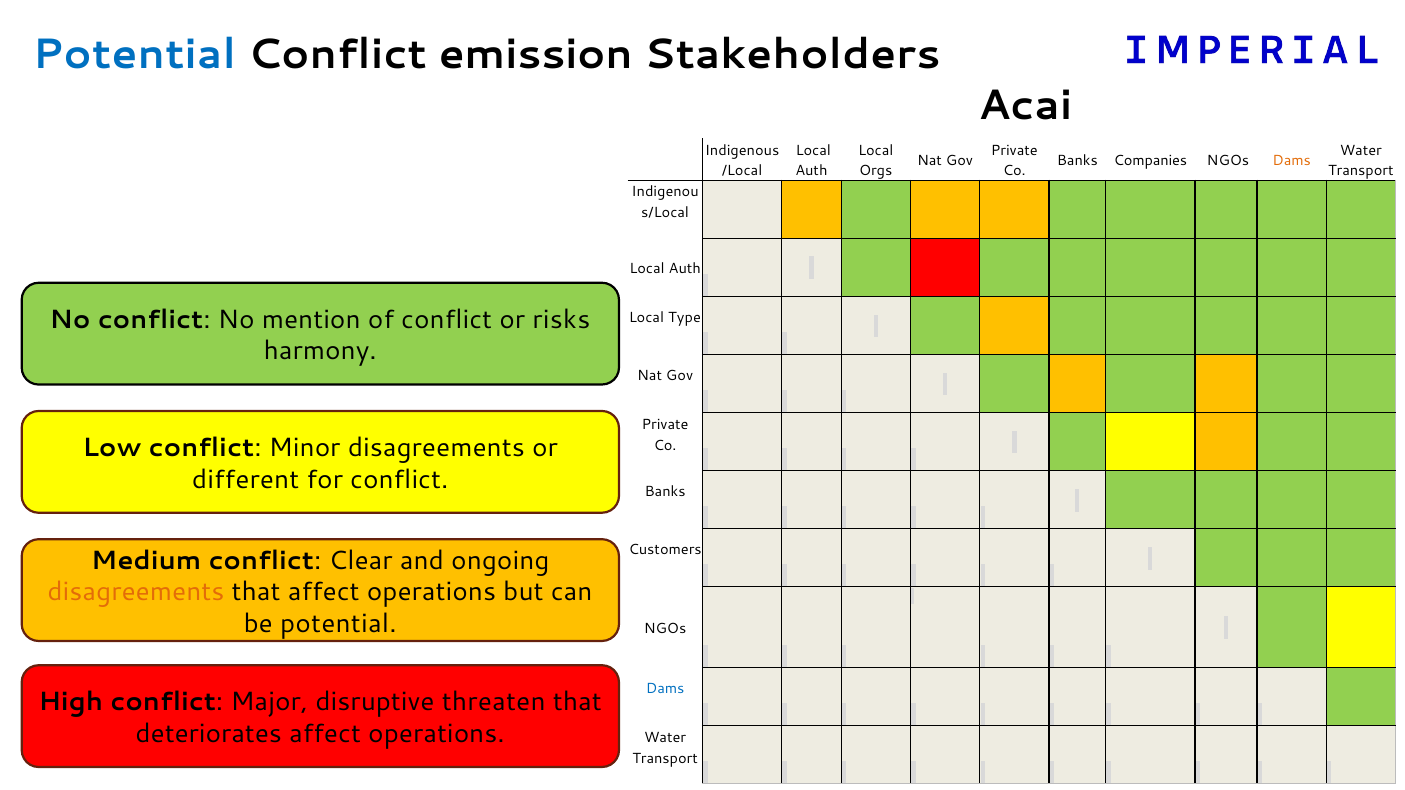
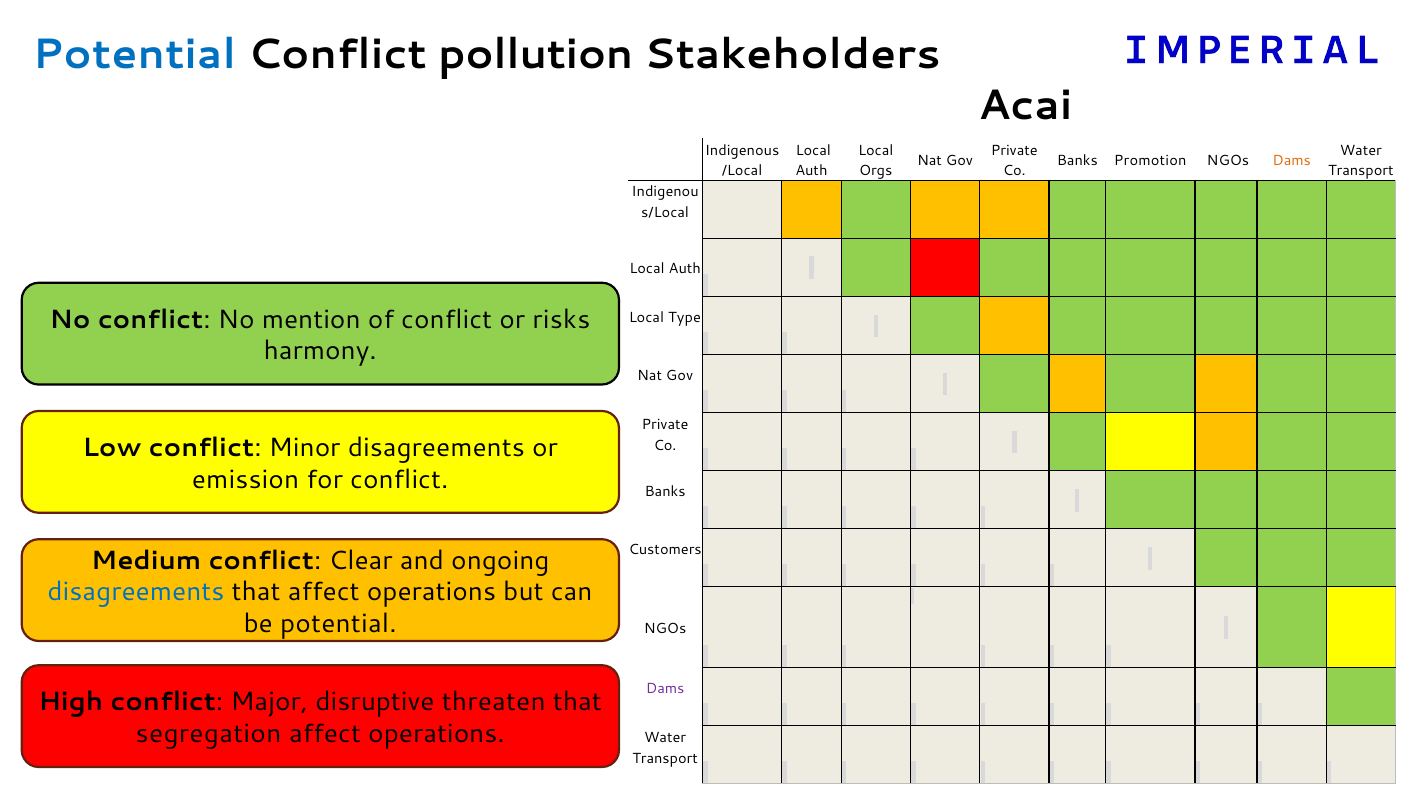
emission: emission -> pollution
Companies: Companies -> Promotion
different: different -> emission
disagreements at (136, 592) colour: orange -> blue
Dams at (665, 689) colour: blue -> purple
deteriorates: deteriorates -> segregation
